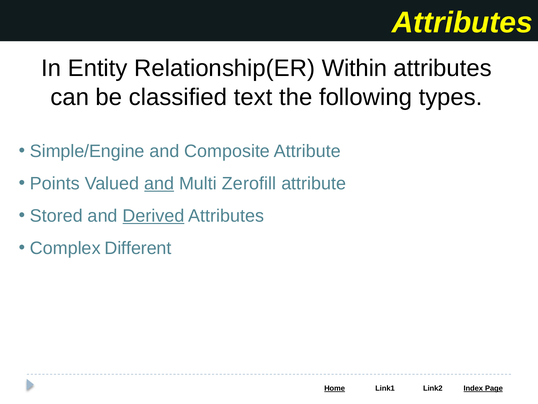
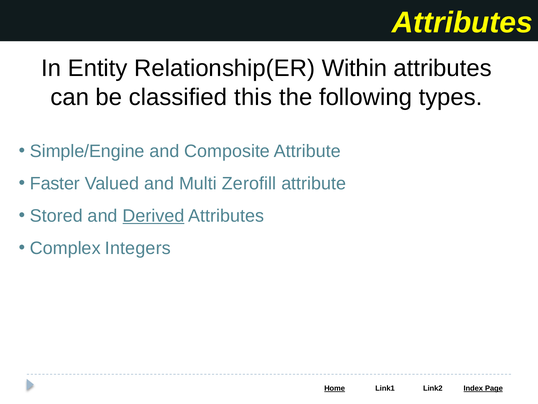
text: text -> this
Points: Points -> Faster
and at (159, 183) underline: present -> none
Different: Different -> Integers
